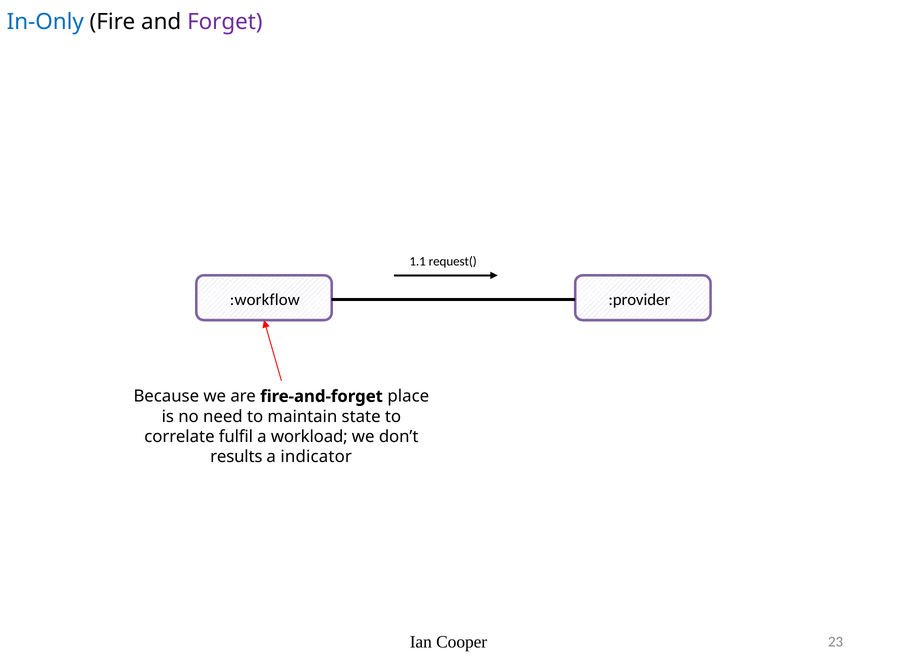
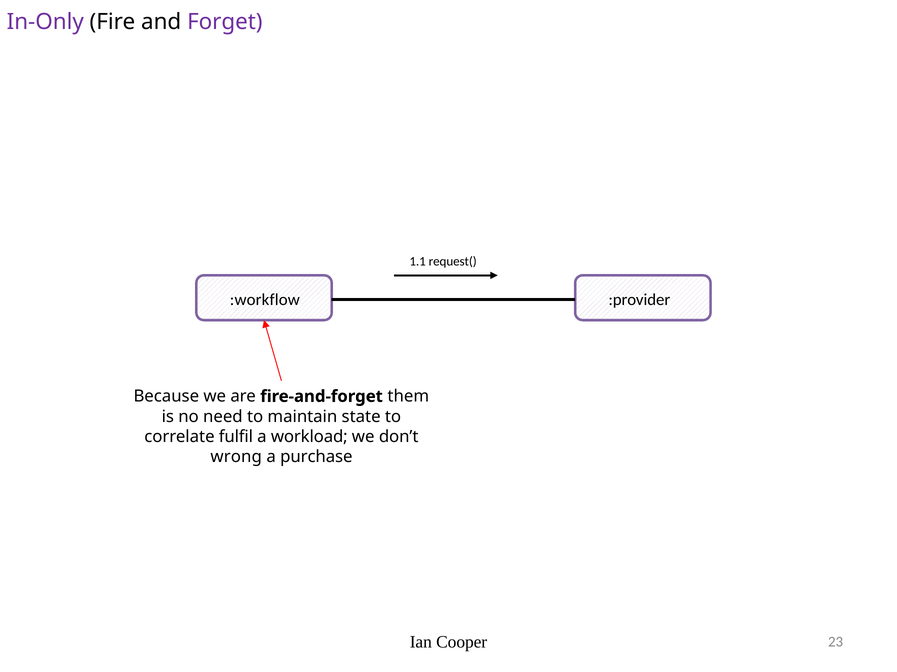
In-Only colour: blue -> purple
place: place -> them
results: results -> wrong
indicator: indicator -> purchase
